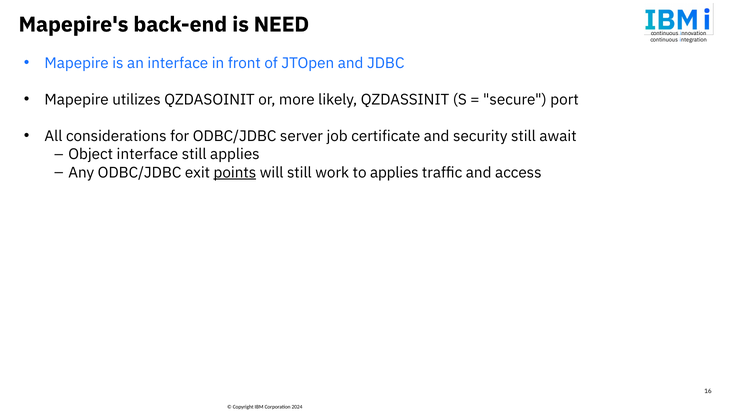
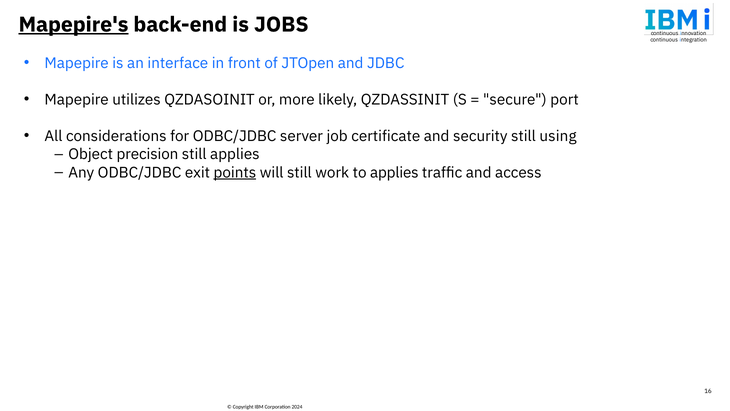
Mapepire's underline: none -> present
NEED: NEED -> JOBS
await: await -> using
Object interface: interface -> precision
